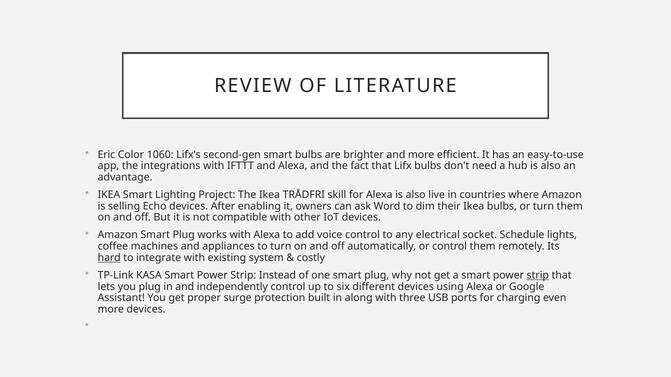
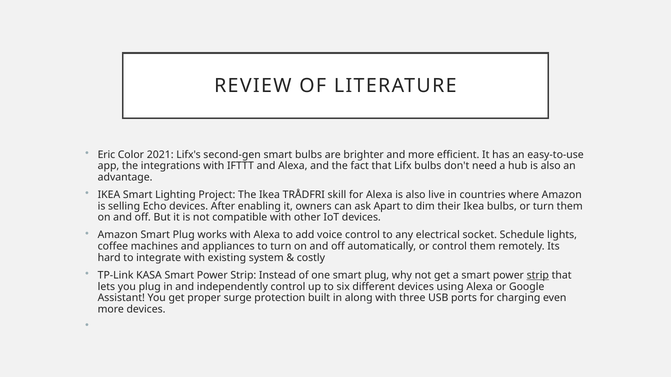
1060: 1060 -> 2021
Word: Word -> Apart
hard underline: present -> none
